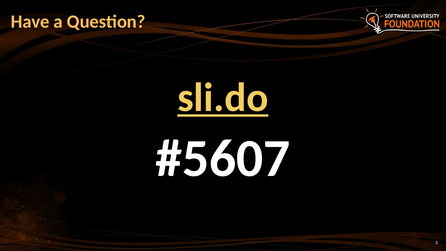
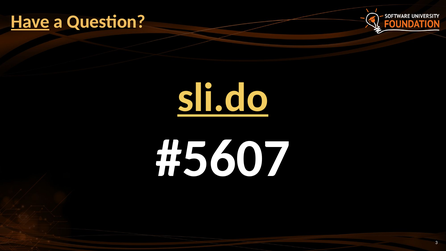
Have underline: none -> present
